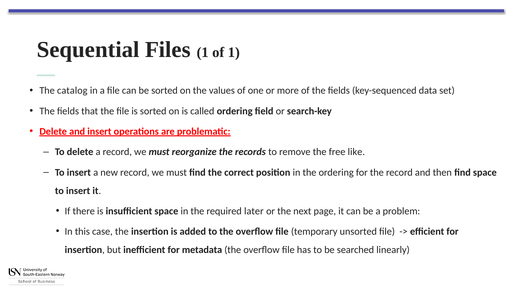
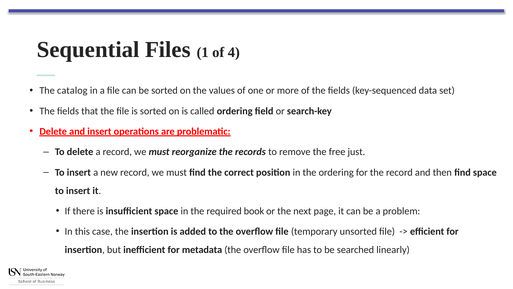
of 1: 1 -> 4
like: like -> just
later: later -> book
